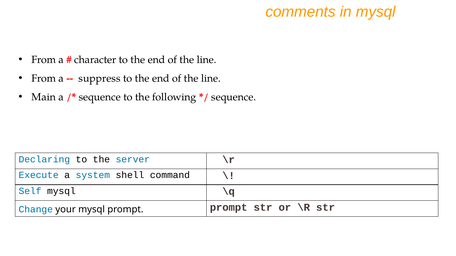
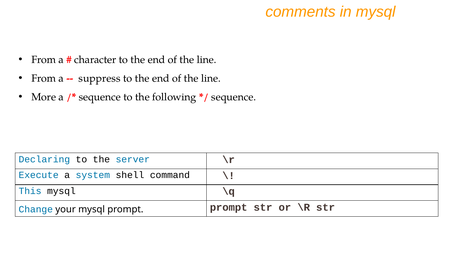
Main: Main -> More
Self: Self -> This
